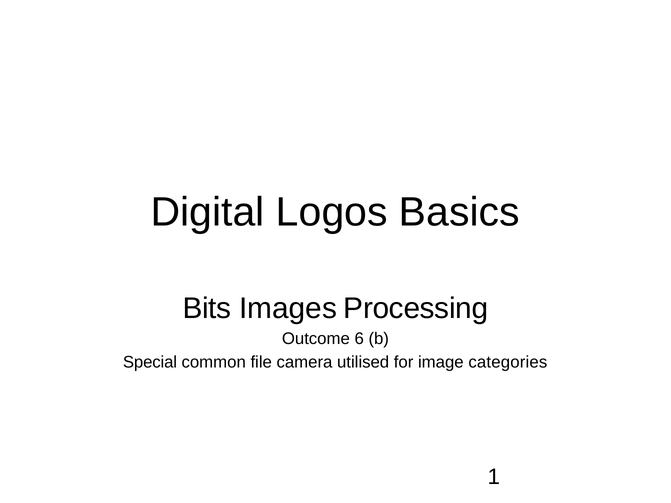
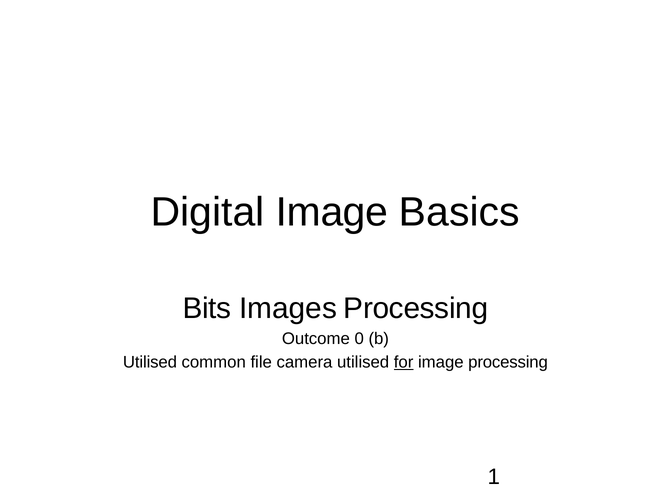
Digital Logos: Logos -> Image
6: 6 -> 0
Special at (150, 362): Special -> Utilised
for underline: none -> present
image categories: categories -> processing
